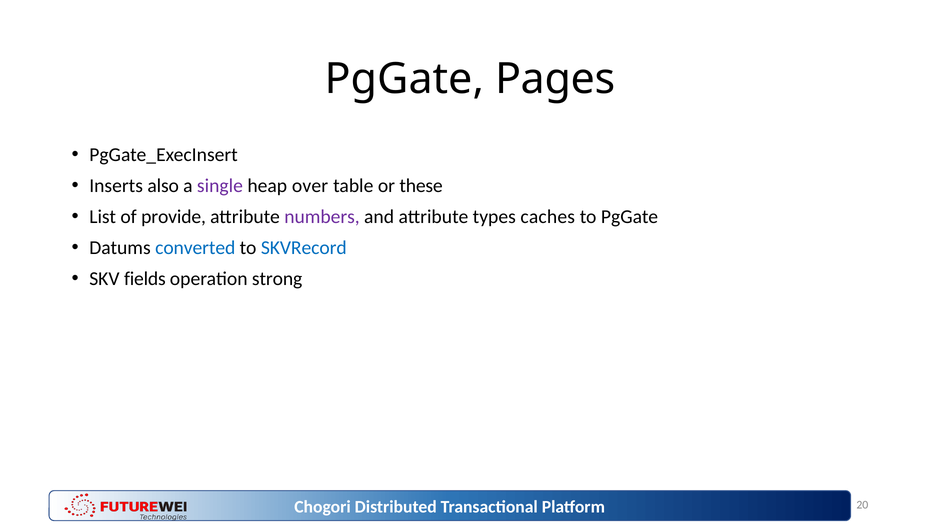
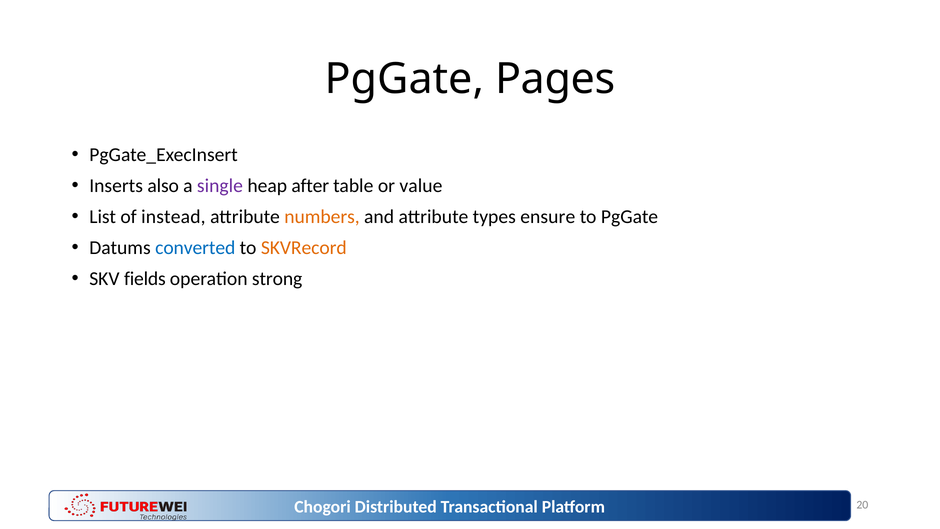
over: over -> after
these: these -> value
provide: provide -> instead
numbers colour: purple -> orange
caches: caches -> ensure
SKVRecord colour: blue -> orange
